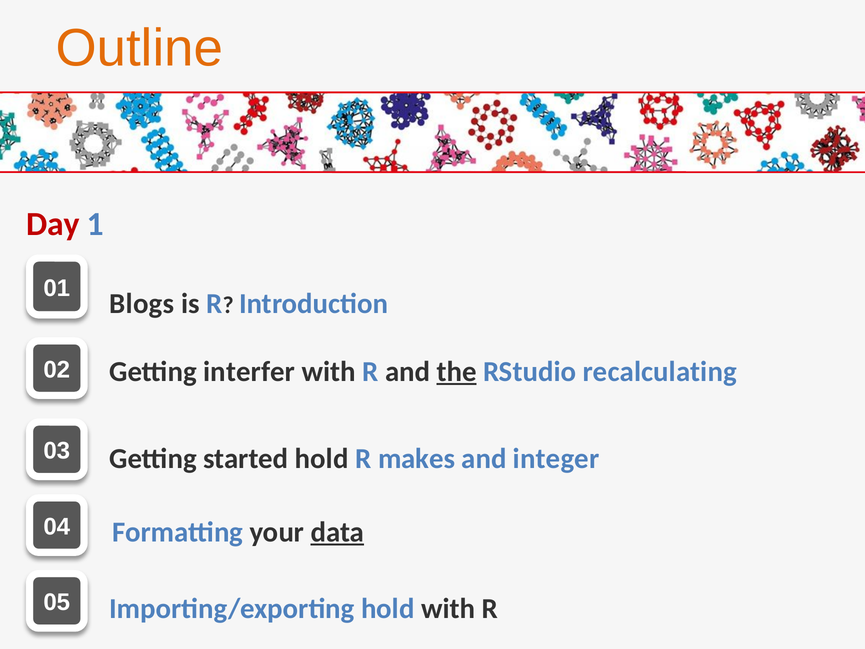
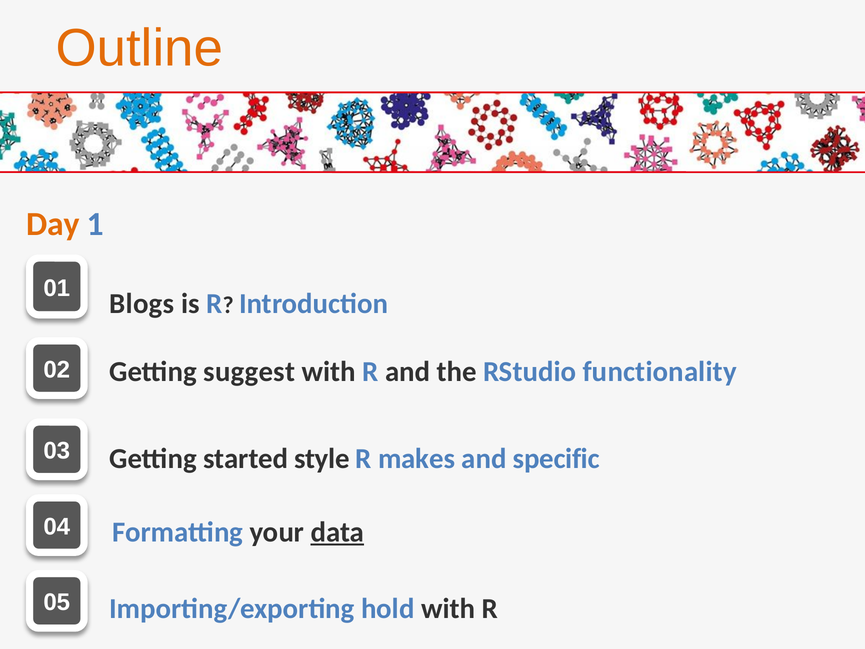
Day colour: red -> orange
interfer: interfer -> suggest
the underline: present -> none
recalculating: recalculating -> functionality
started hold: hold -> style
integer: integer -> specific
